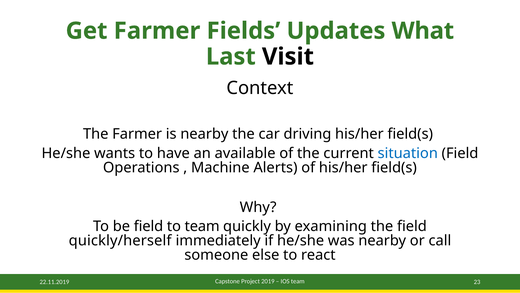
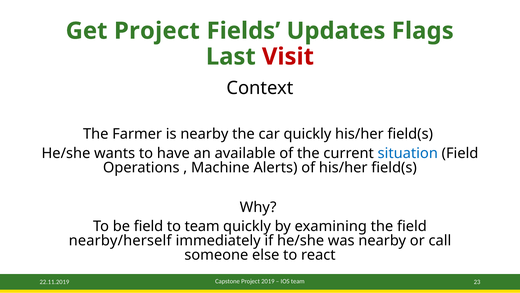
Get Farmer: Farmer -> Project
What: What -> Flags
Visit colour: black -> red
car driving: driving -> quickly
quickly/herself: quickly/herself -> nearby/herself
